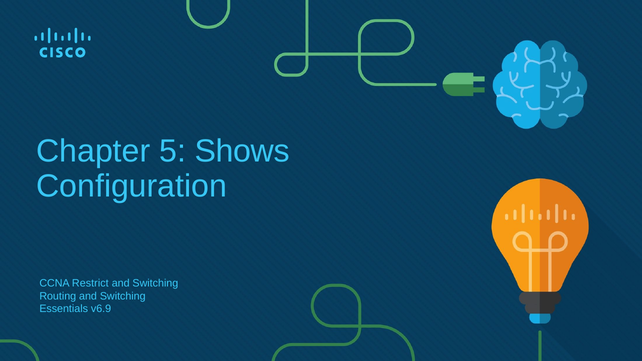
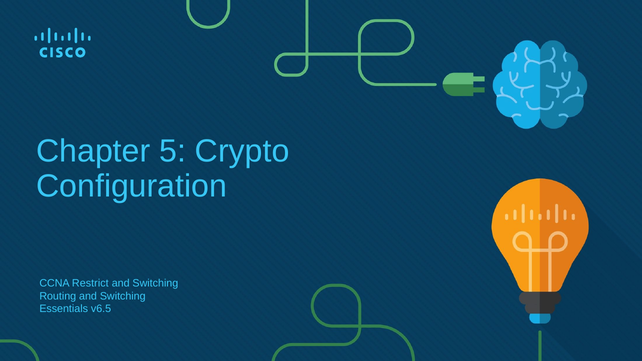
Shows: Shows -> Crypto
v6.9: v6.9 -> v6.5
